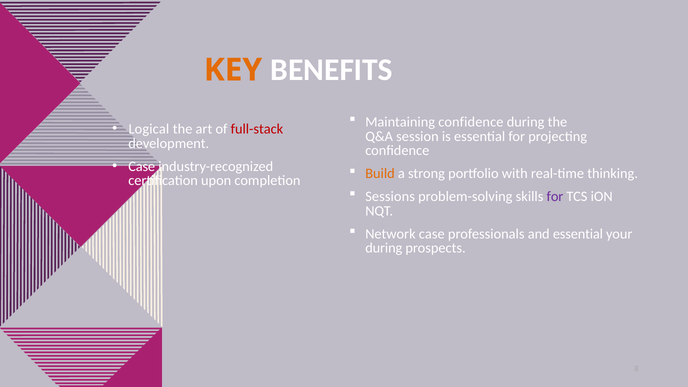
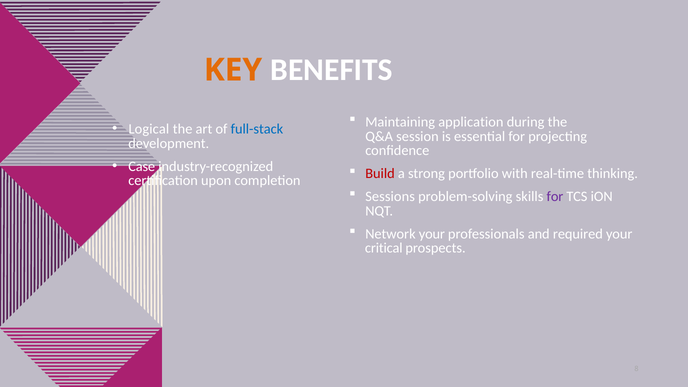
Maintaining confidence: confidence -> application
full-stack colour: red -> blue
Build colour: orange -> red
Network case: case -> your
and essential: essential -> required
during at (384, 248): during -> critical
